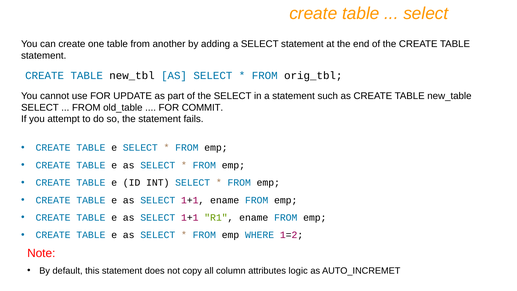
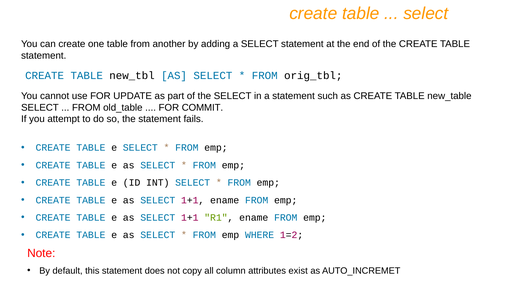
logic: logic -> exist
